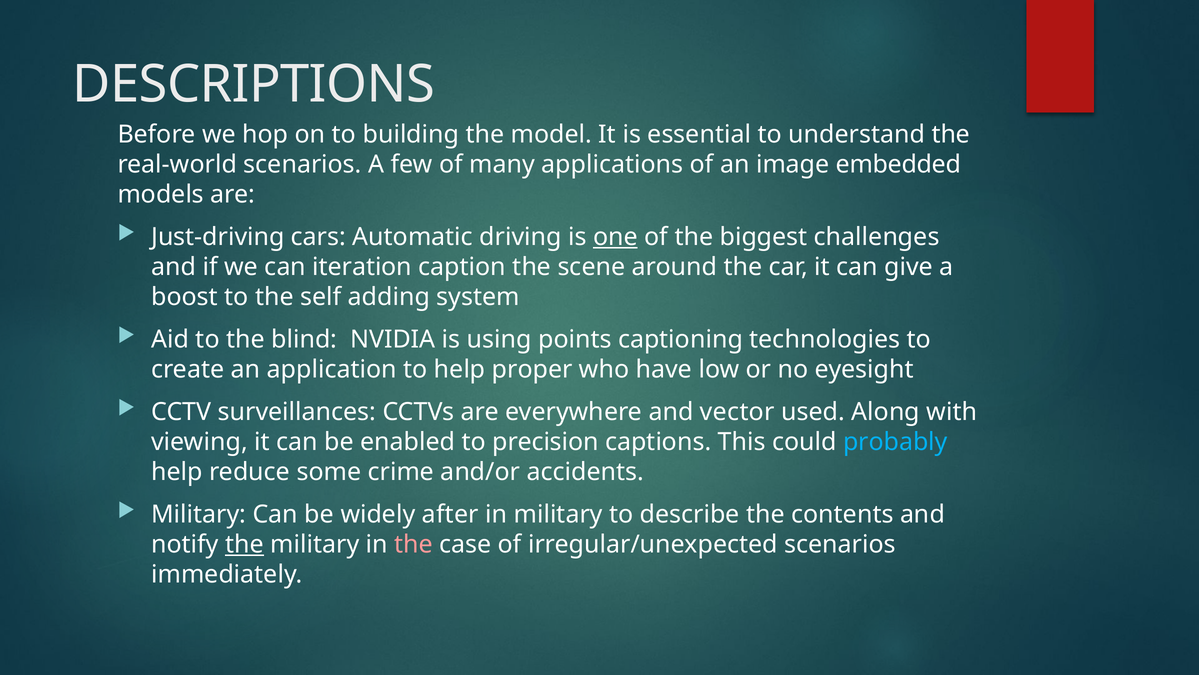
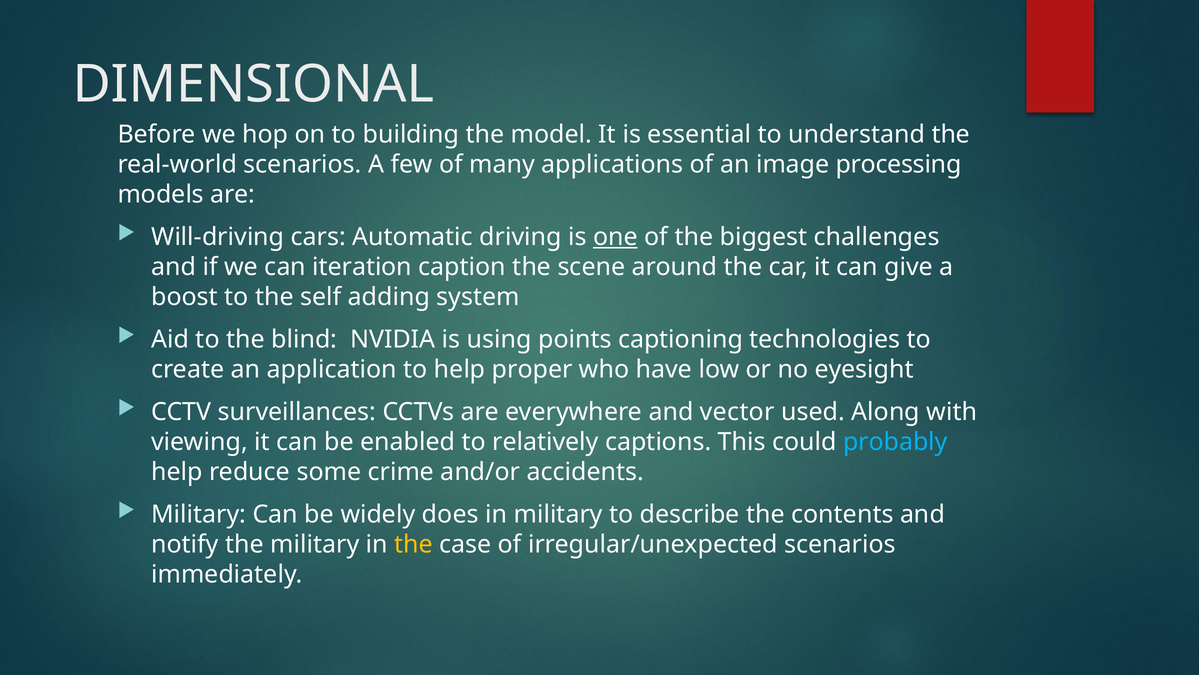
DESCRIPTIONS: DESCRIPTIONS -> DIMENSIONAL
embedded: embedded -> processing
Just-driving: Just-driving -> Will-driving
precision: precision -> relatively
after: after -> does
the at (244, 544) underline: present -> none
the at (413, 544) colour: pink -> yellow
